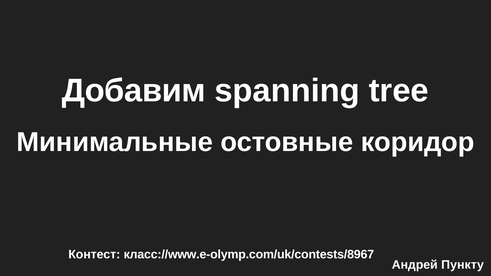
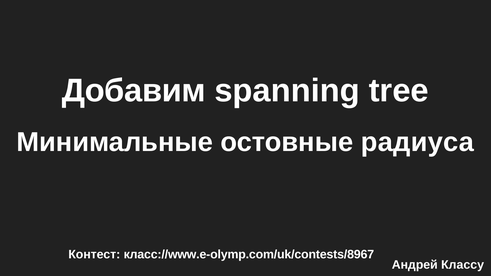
коридор: коридор -> радиуса
Пункту: Пункту -> Классу
